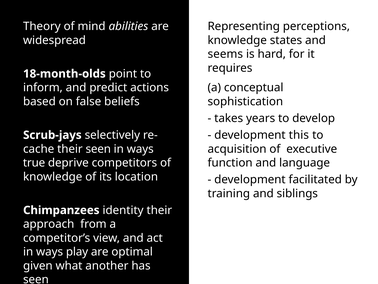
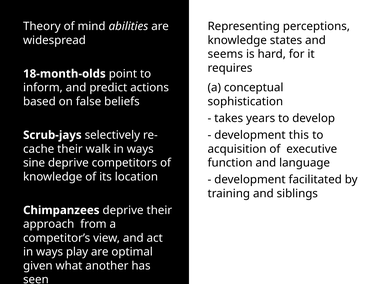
their seen: seen -> walk
true: true -> sine
Chimpanzees identity: identity -> deprive
